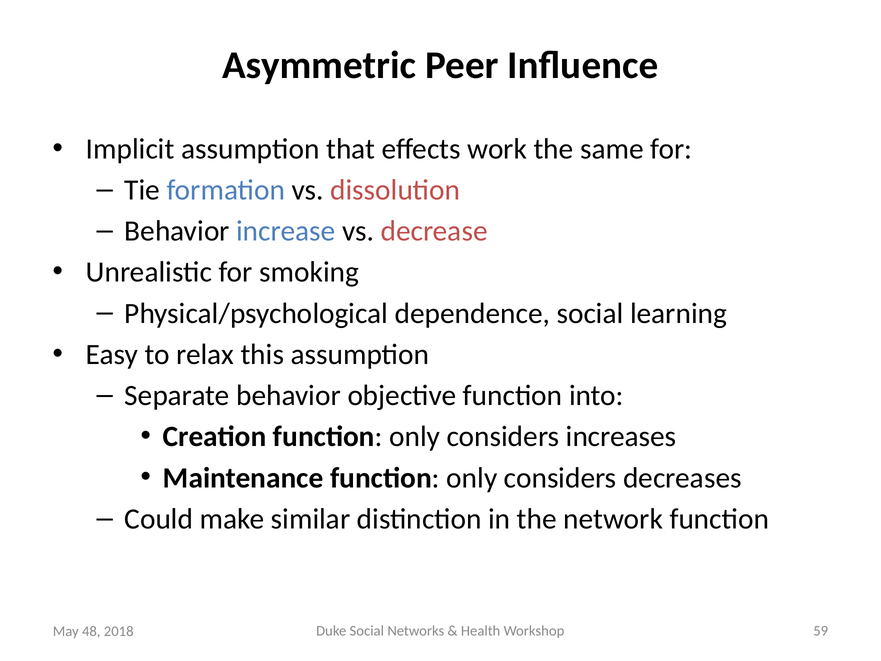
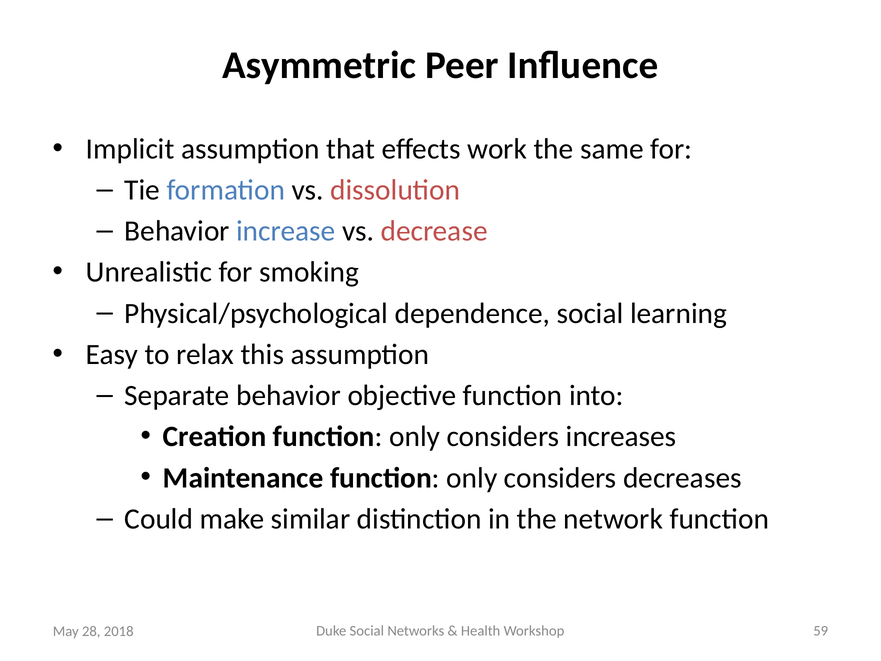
48: 48 -> 28
